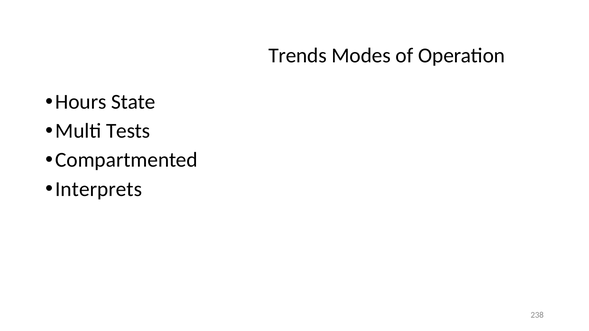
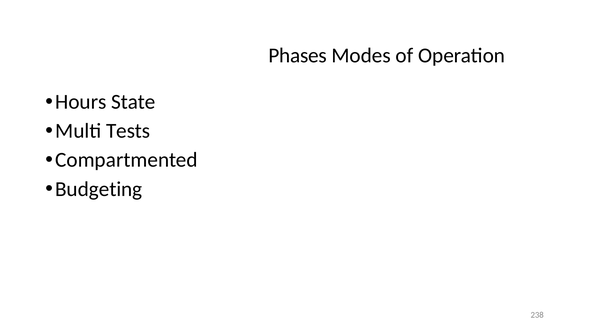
Trends: Trends -> Phases
Interprets: Interprets -> Budgeting
